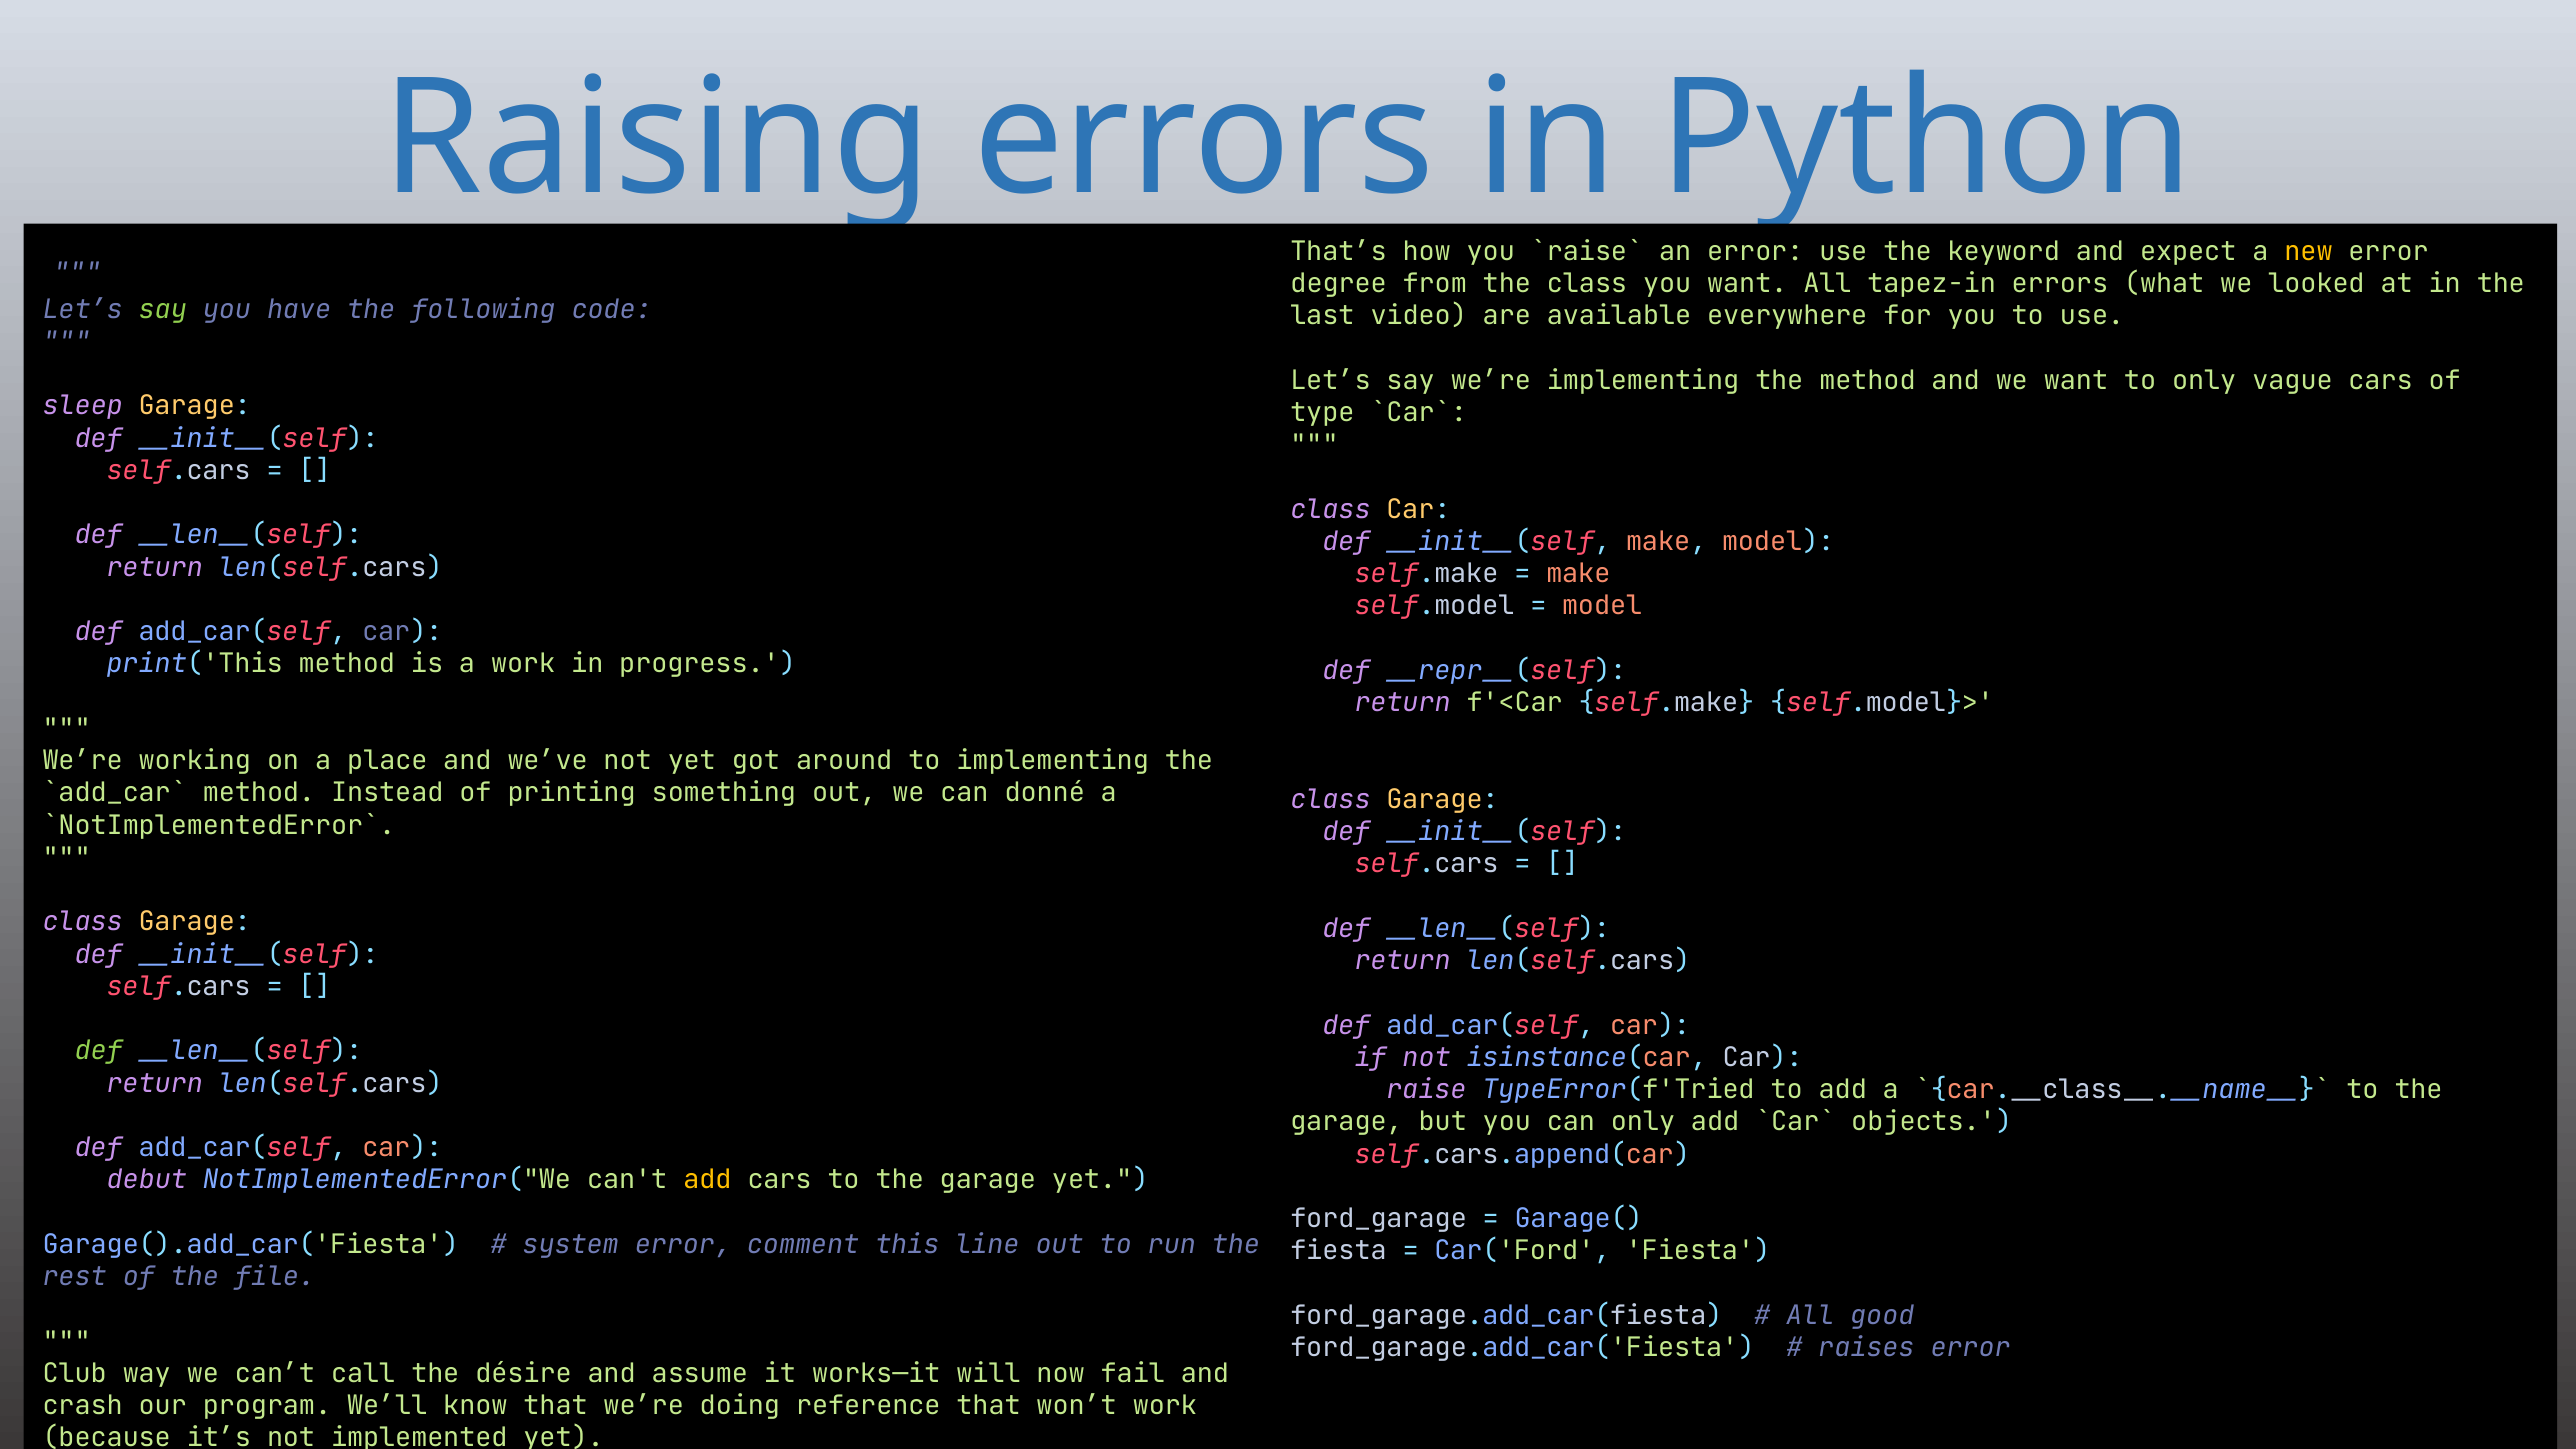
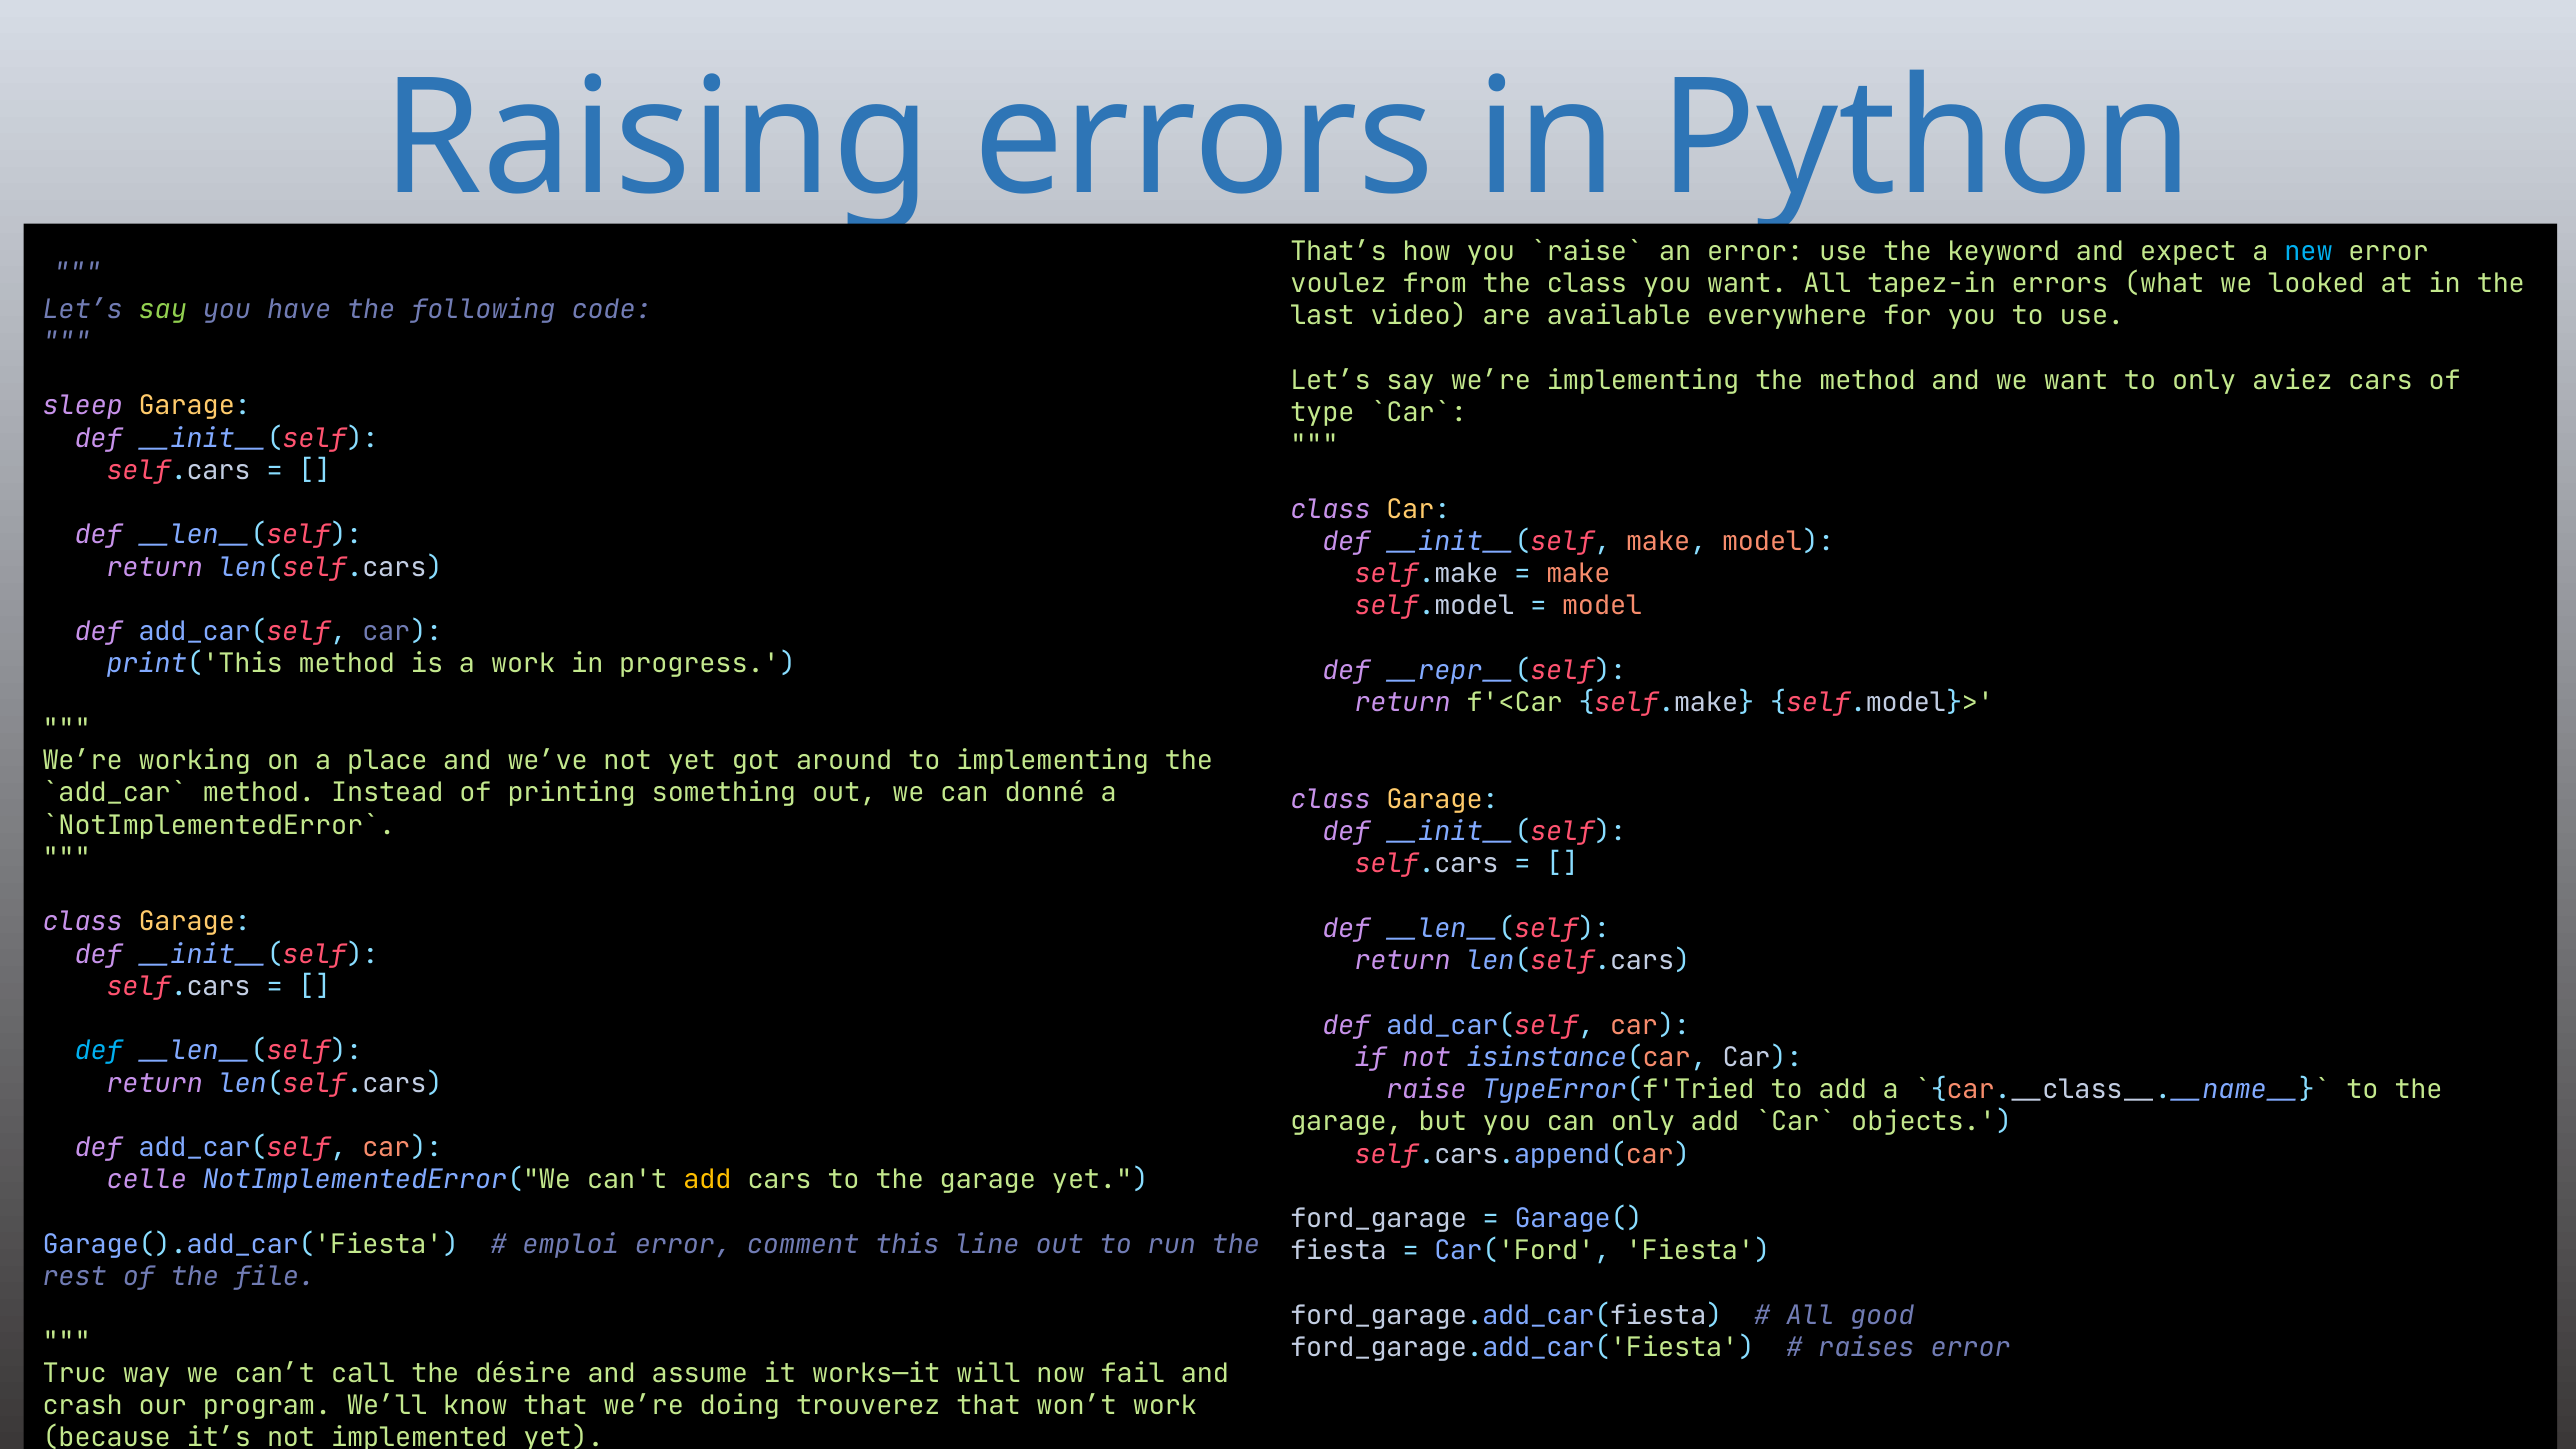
new colour: yellow -> light blue
degree: degree -> voulez
vague: vague -> aviez
def at (99, 1051) colour: light green -> light blue
debut: debut -> celle
system: system -> emploi
Club: Club -> Truc
reference: reference -> trouverez
